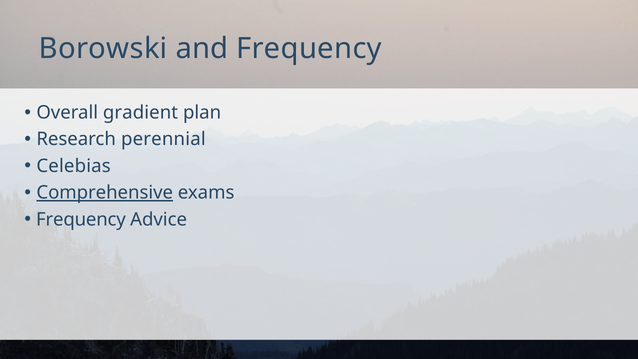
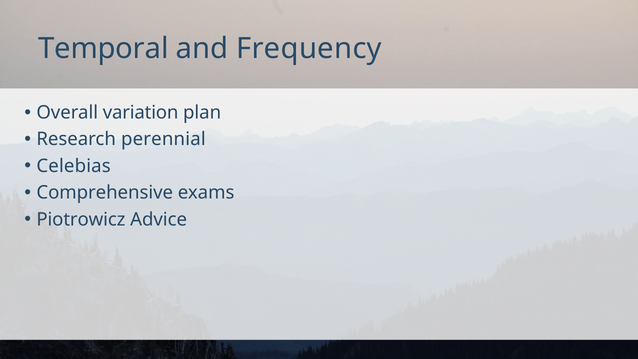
Borowski: Borowski -> Temporal
gradient: gradient -> variation
Comprehensive underline: present -> none
Frequency at (81, 219): Frequency -> Piotrowicz
